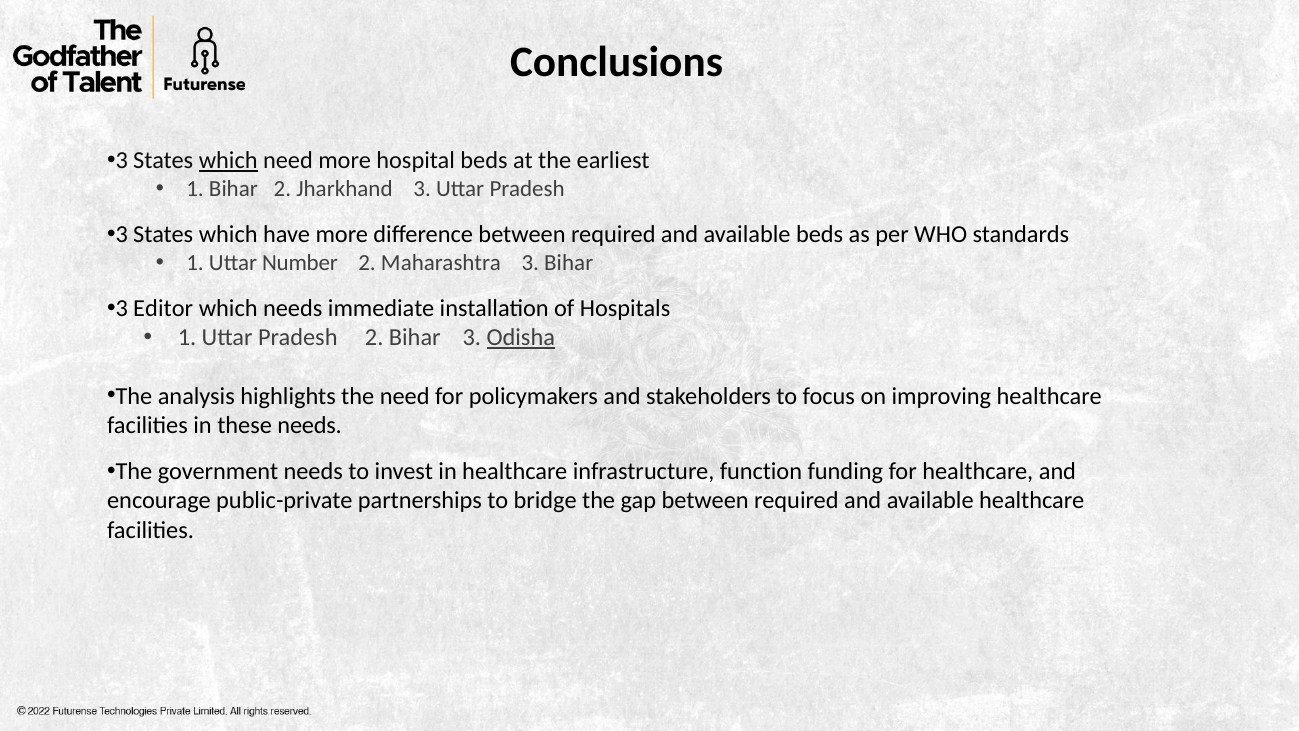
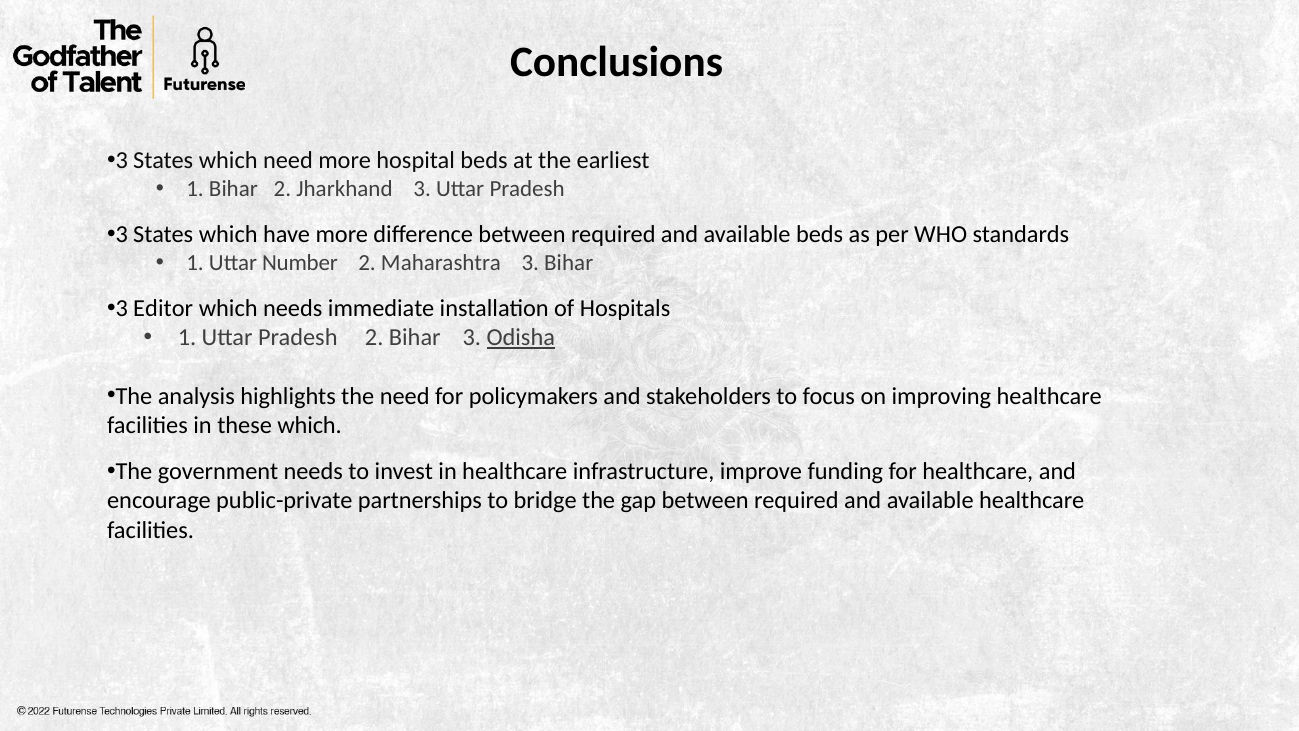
which at (228, 161) underline: present -> none
these needs: needs -> which
function: function -> improve
